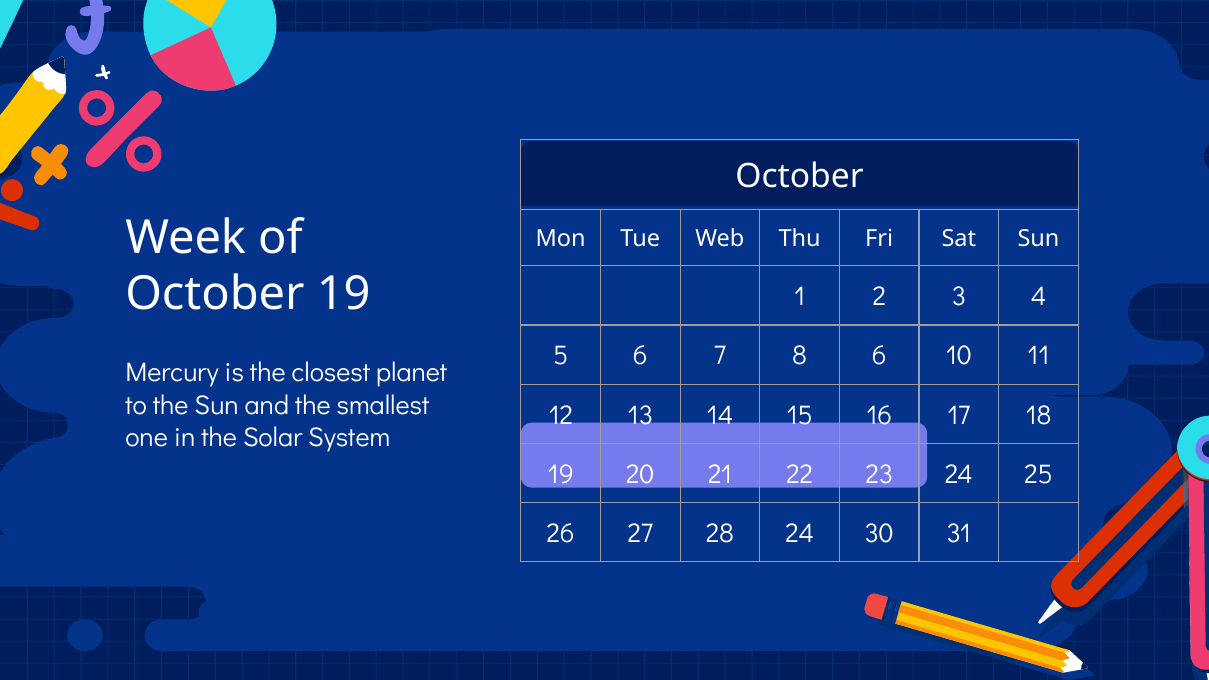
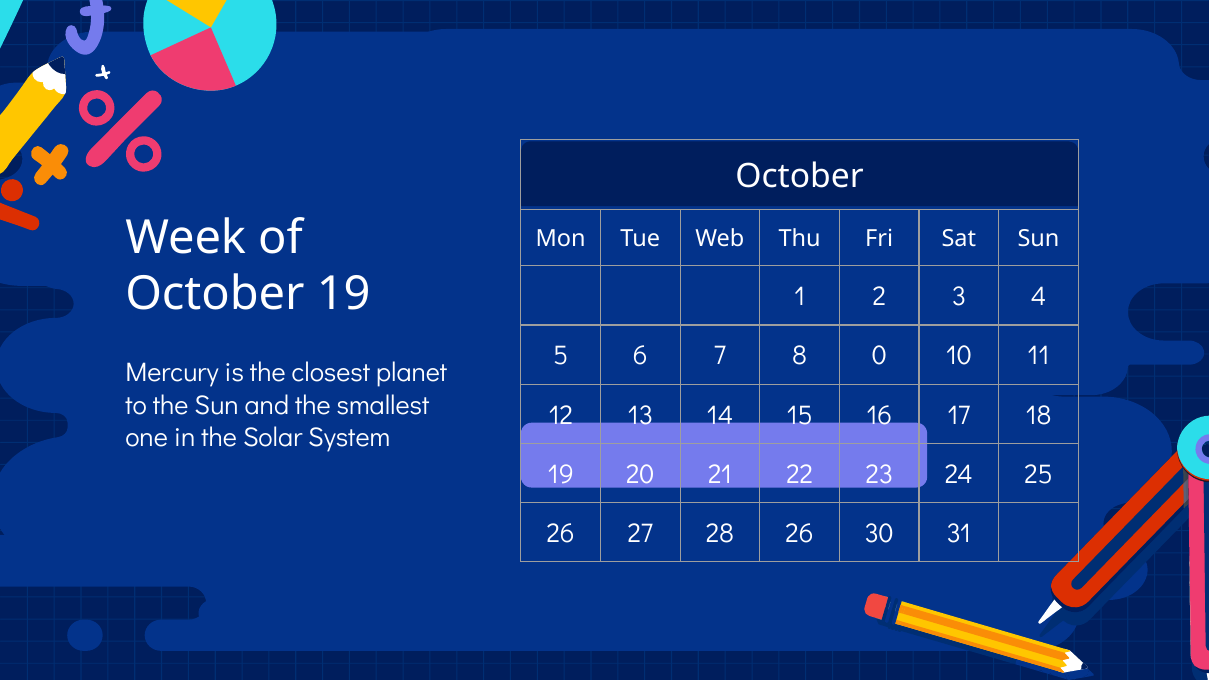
8 6: 6 -> 0
28 24: 24 -> 26
